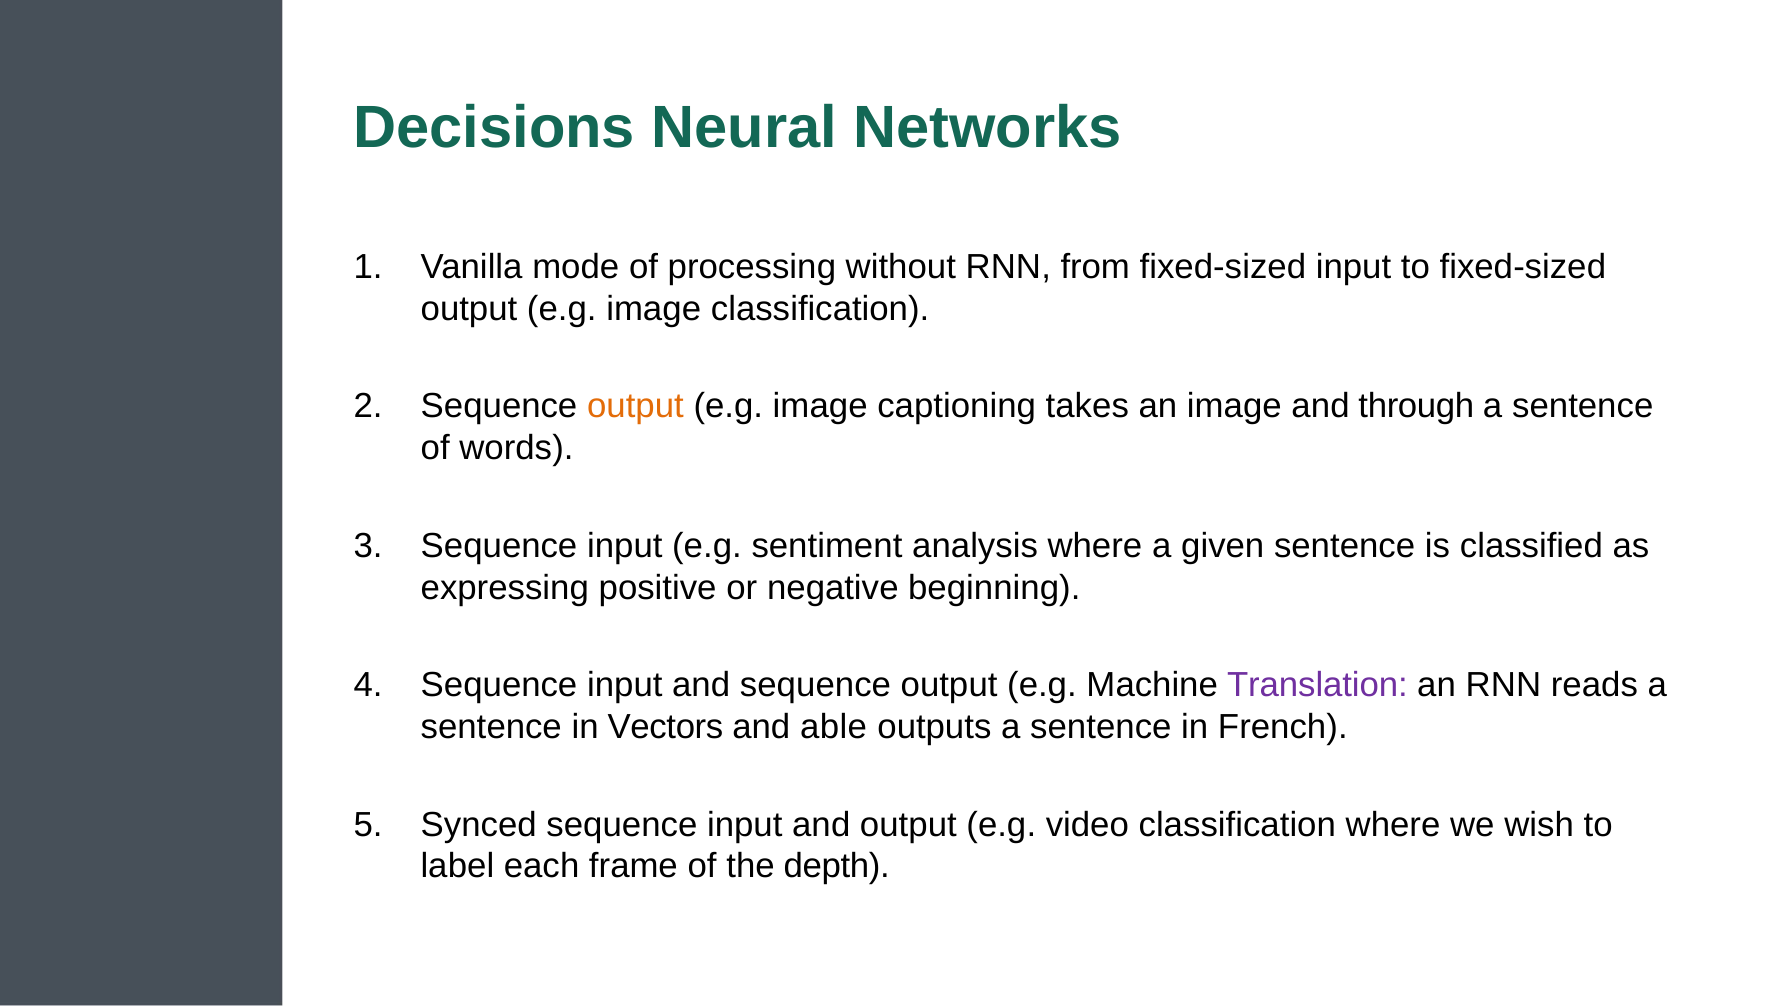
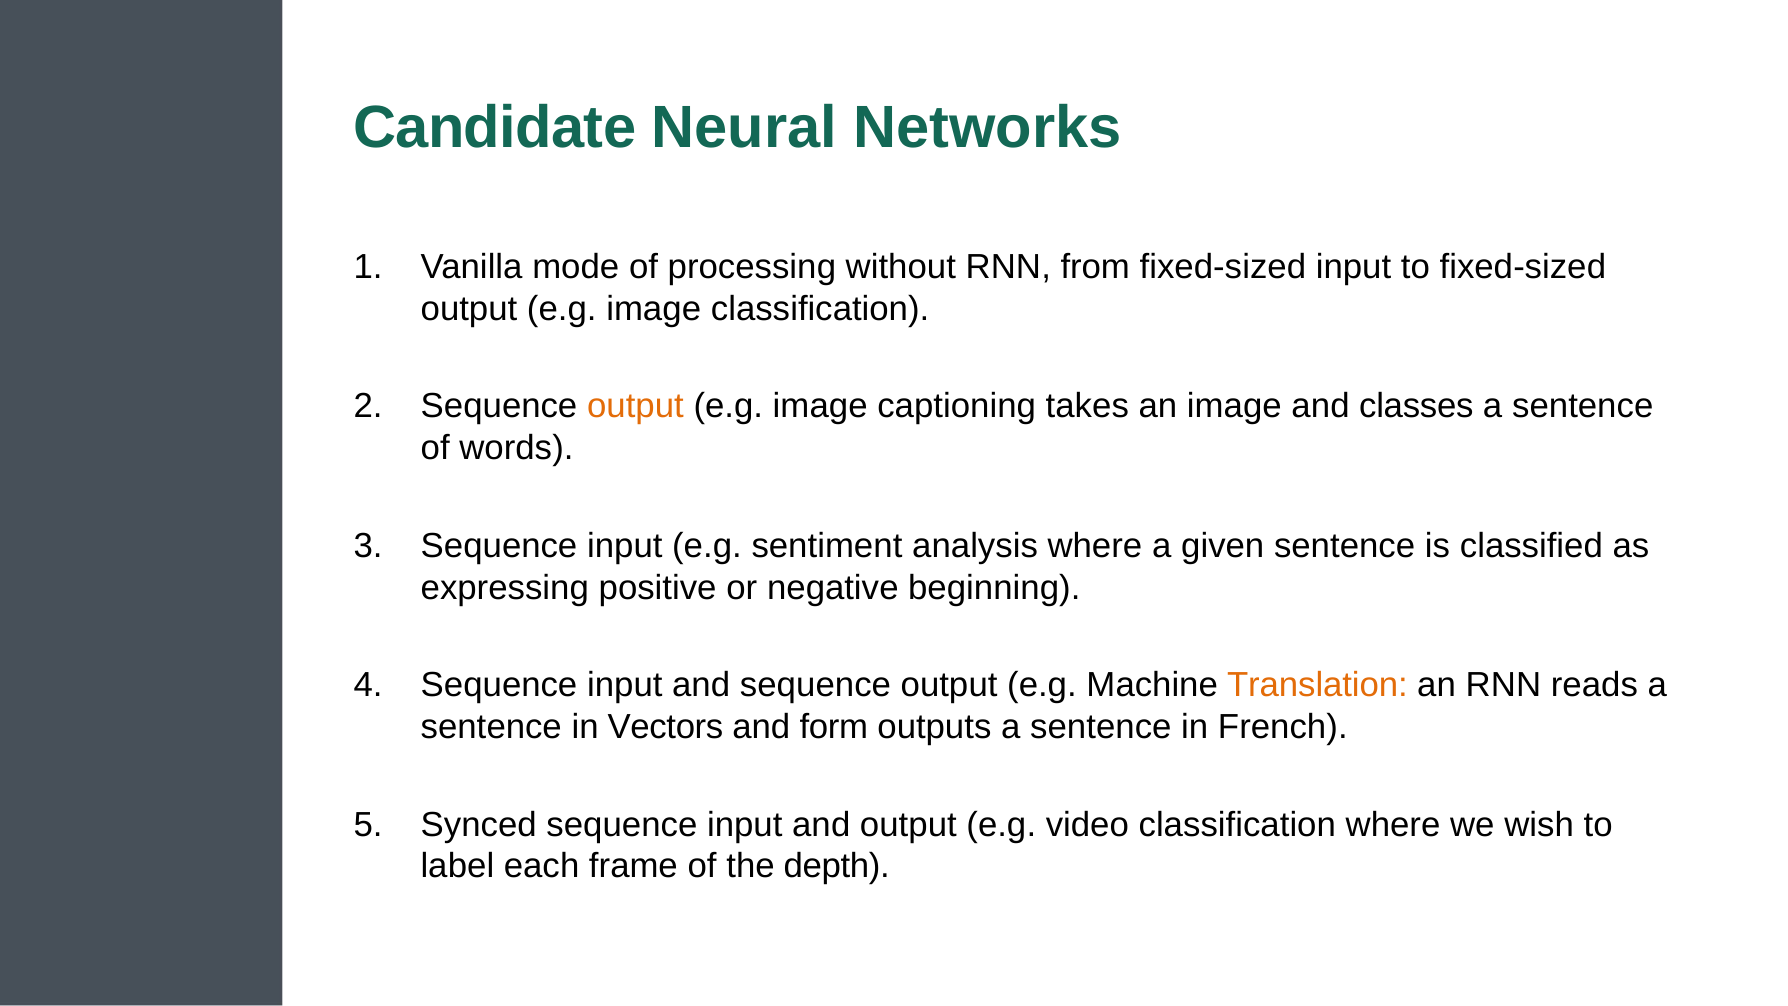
Decisions: Decisions -> Candidate
through: through -> classes
Translation colour: purple -> orange
able: able -> form
